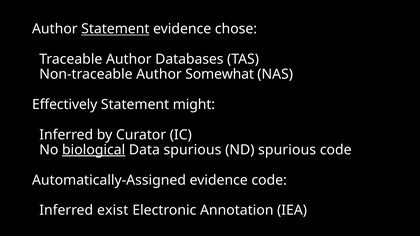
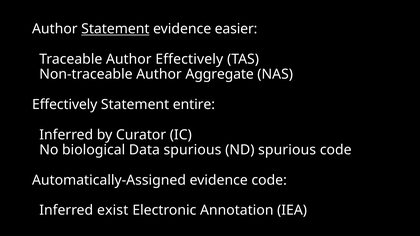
chose: chose -> easier
Author Databases: Databases -> Effectively
Somewhat: Somewhat -> Aggregate
might: might -> entire
biological underline: present -> none
